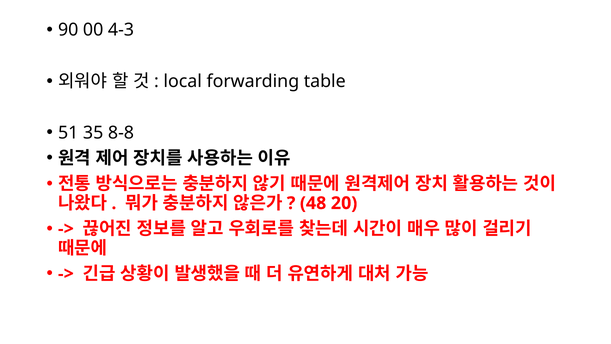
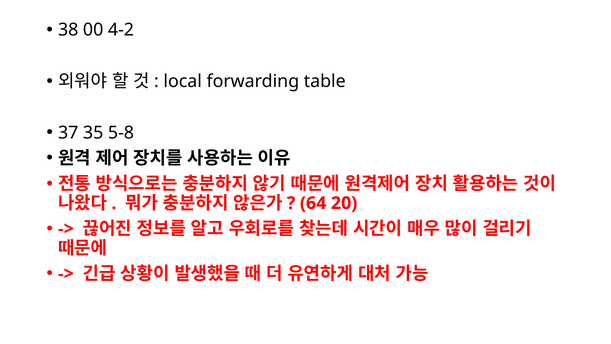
90: 90 -> 38
4-3: 4-3 -> 4-2
51: 51 -> 37
8-8: 8-8 -> 5-8
48: 48 -> 64
